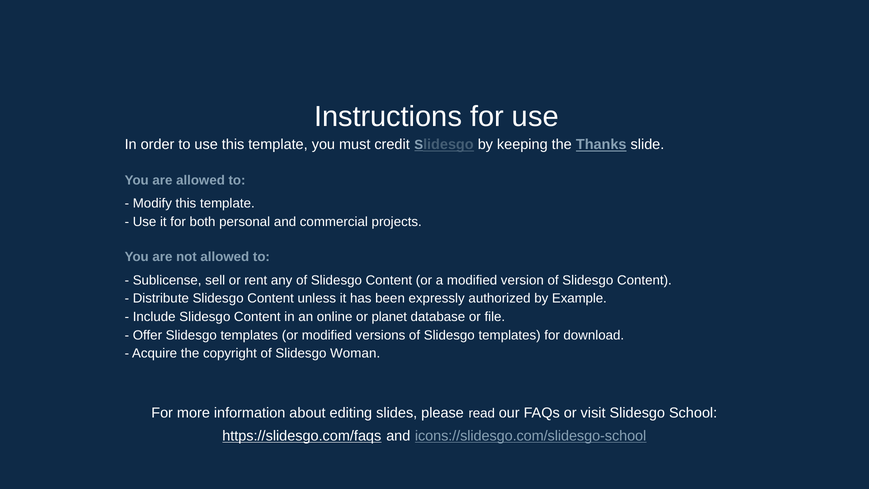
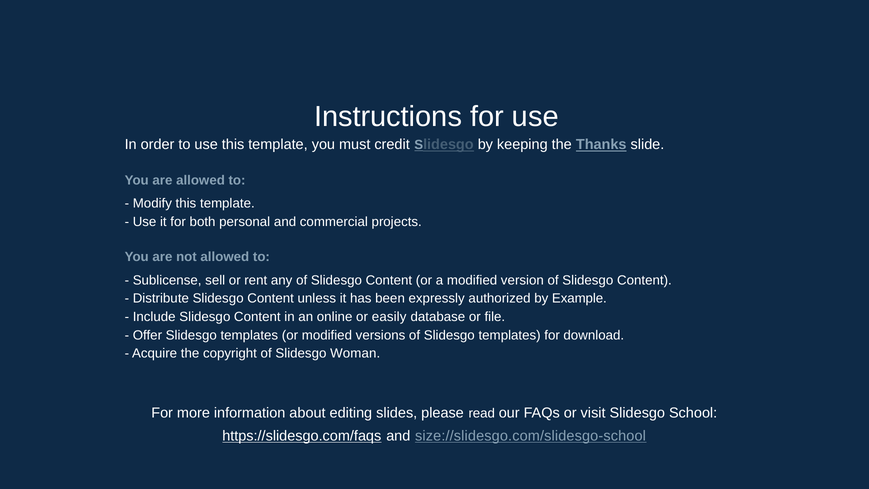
planet: planet -> easily
icons://slidesgo.com/slidesgo-school: icons://slidesgo.com/slidesgo-school -> size://slidesgo.com/slidesgo-school
